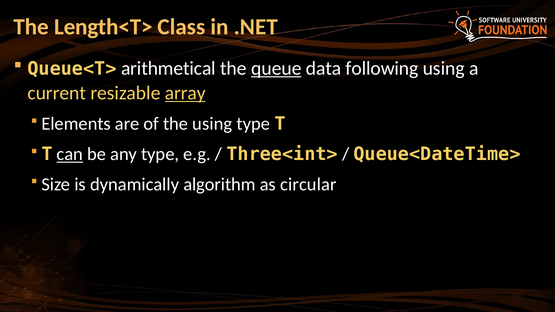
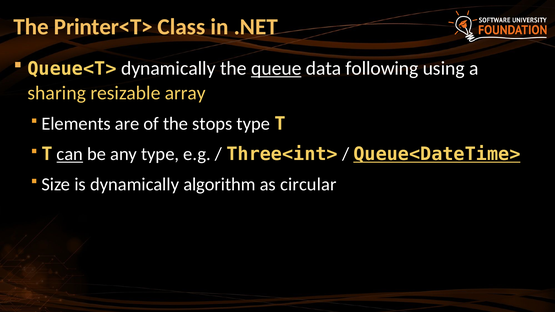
Length<T>: Length<T> -> Printer<T>
Queue<T> arithmetical: arithmetical -> dynamically
current: current -> sharing
array underline: present -> none
the using: using -> stops
Queue<DateTime> underline: none -> present
